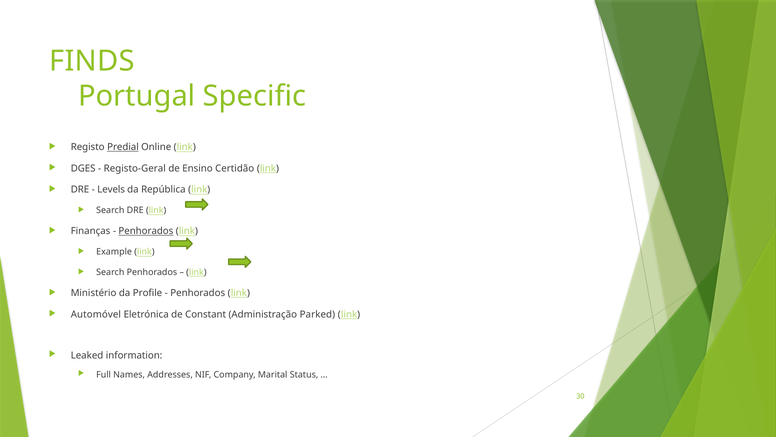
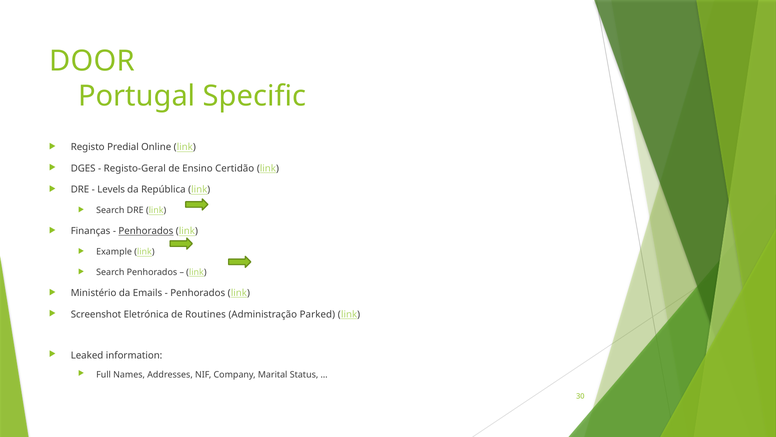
FINDS: FINDS -> DOOR
Predial underline: present -> none
Profile: Profile -> Emails
Automóvel: Automóvel -> Screenshot
Constant: Constant -> Routines
